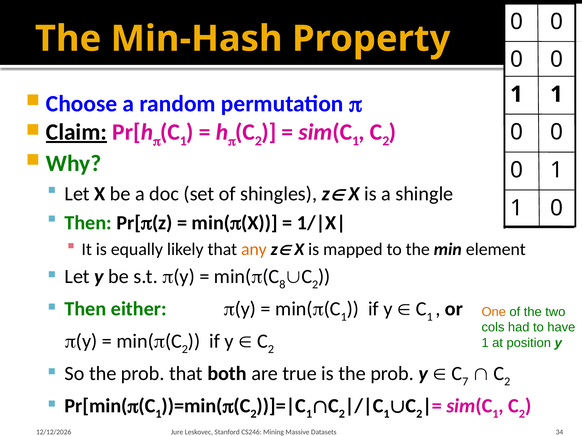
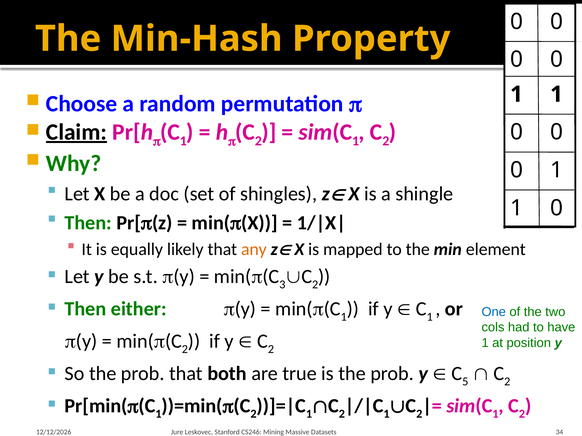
8: 8 -> 3
One colour: orange -> blue
7: 7 -> 5
